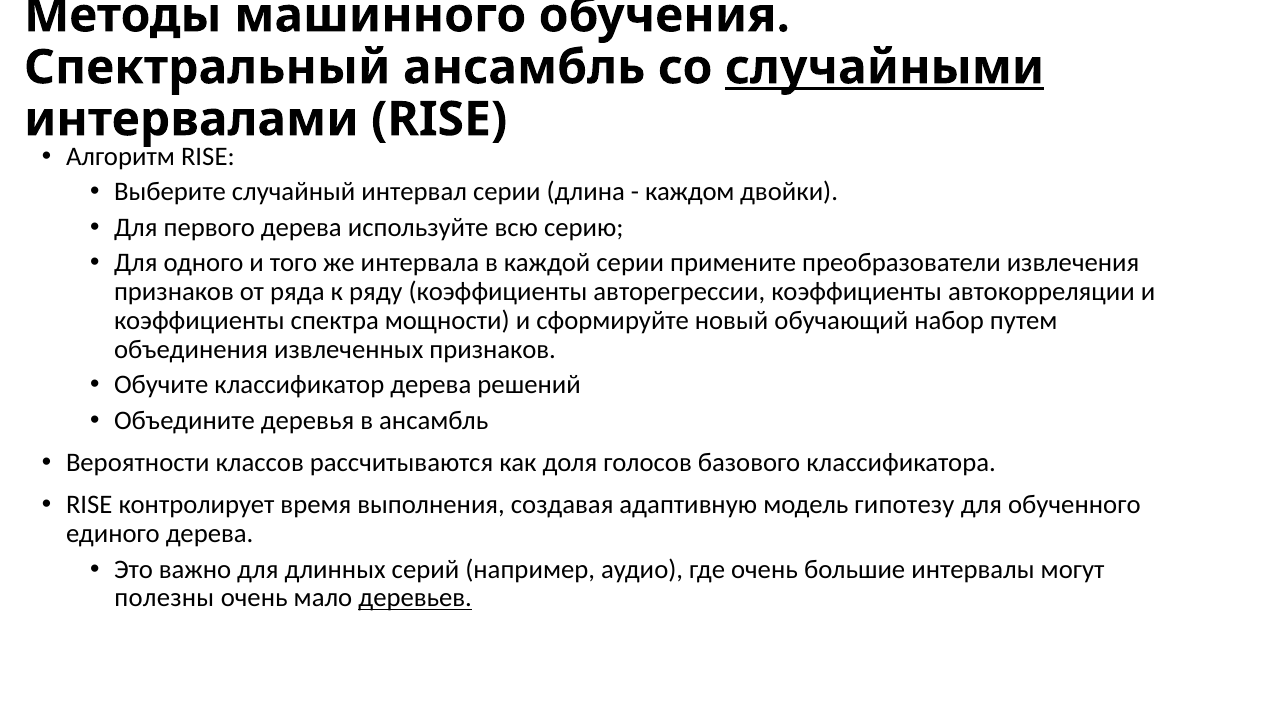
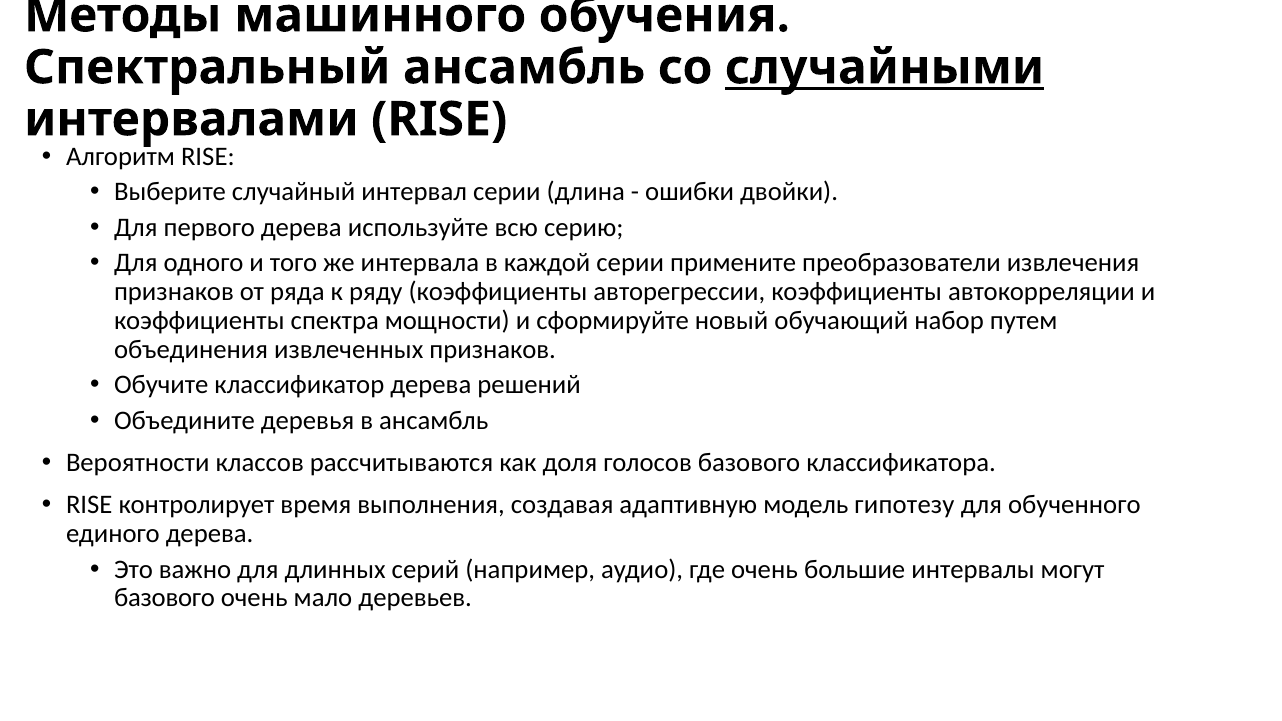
каждом: каждом -> ошибки
полезны at (164, 598): полезны -> базового
деревьев underline: present -> none
